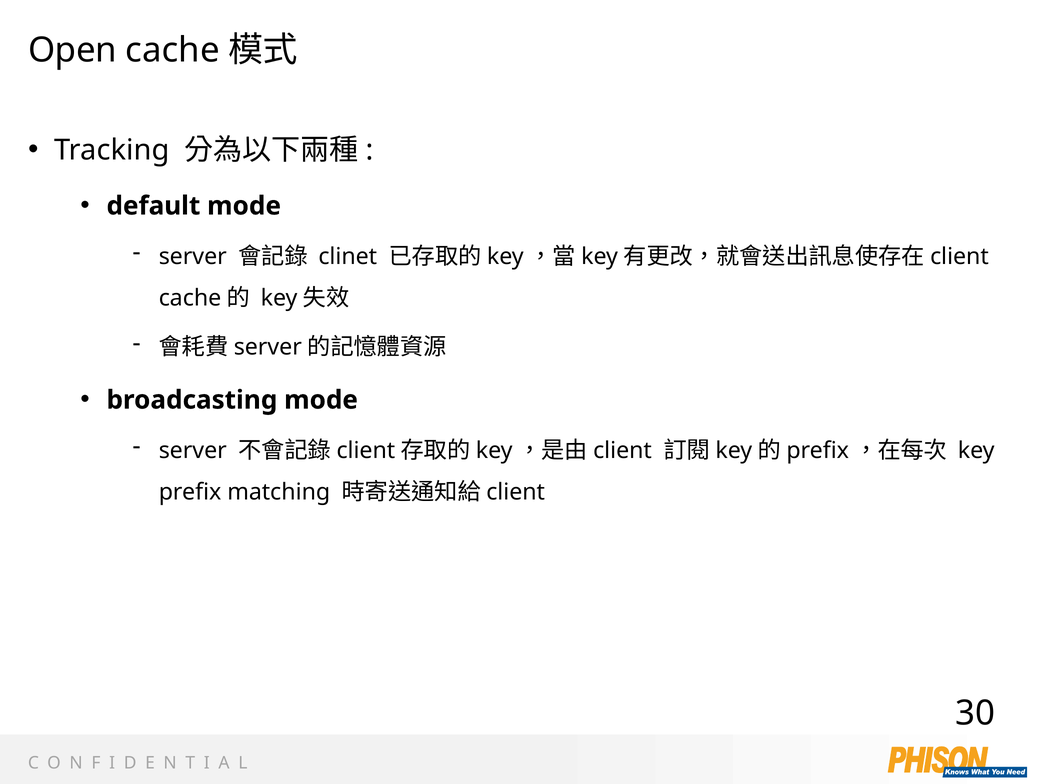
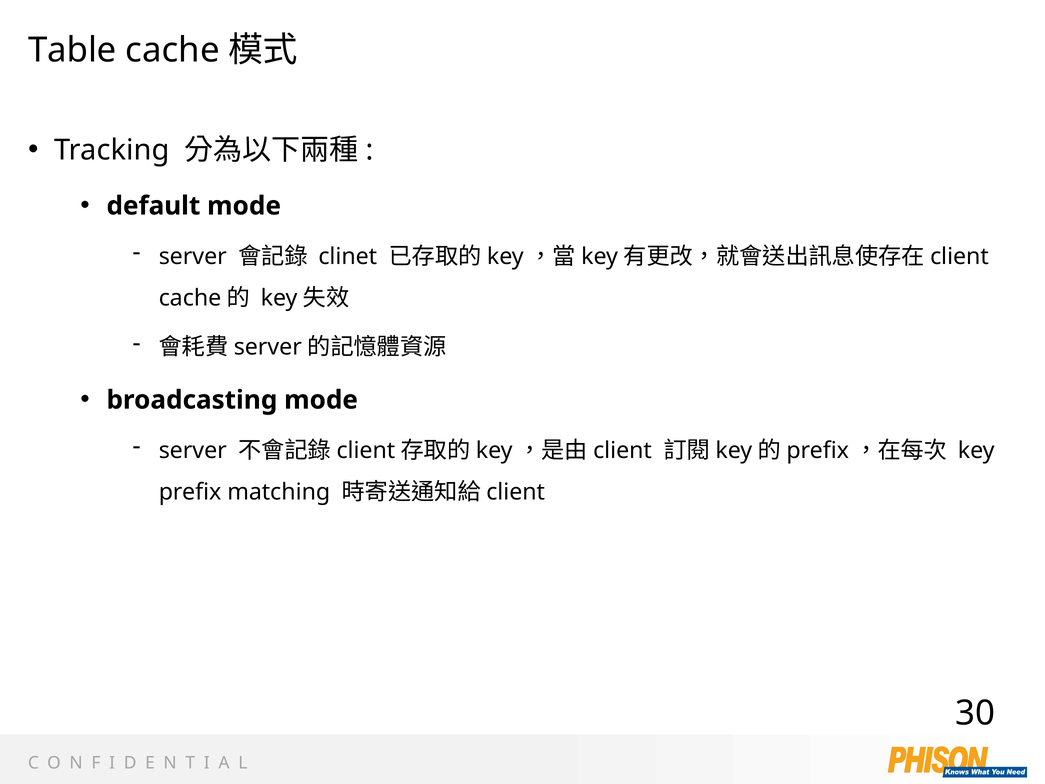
Open: Open -> Table
